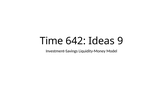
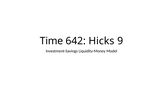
Ideas: Ideas -> Hicks
